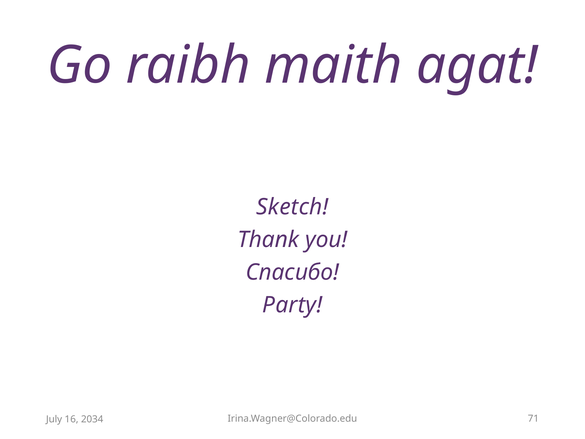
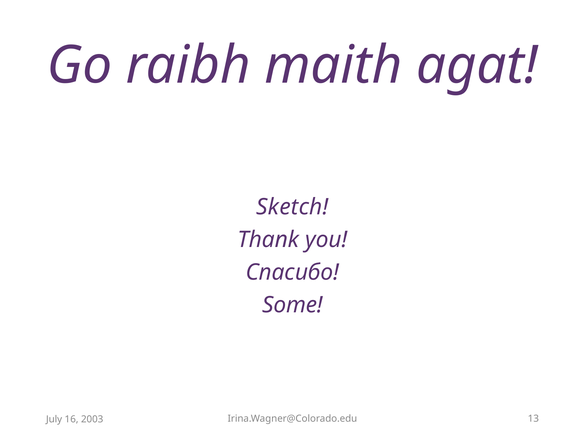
Party: Party -> Some
71: 71 -> 13
2034: 2034 -> 2003
